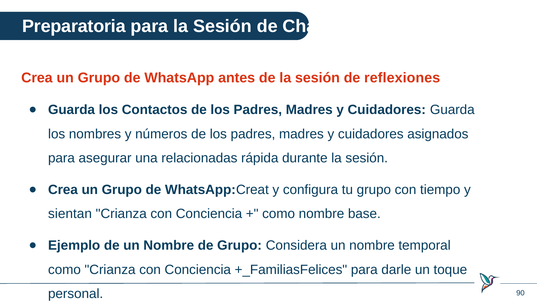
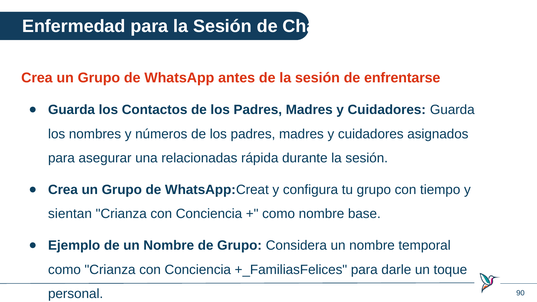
Preparatoria: Preparatoria -> Enfermedad
reflexiones: reflexiones -> enfrentarse
